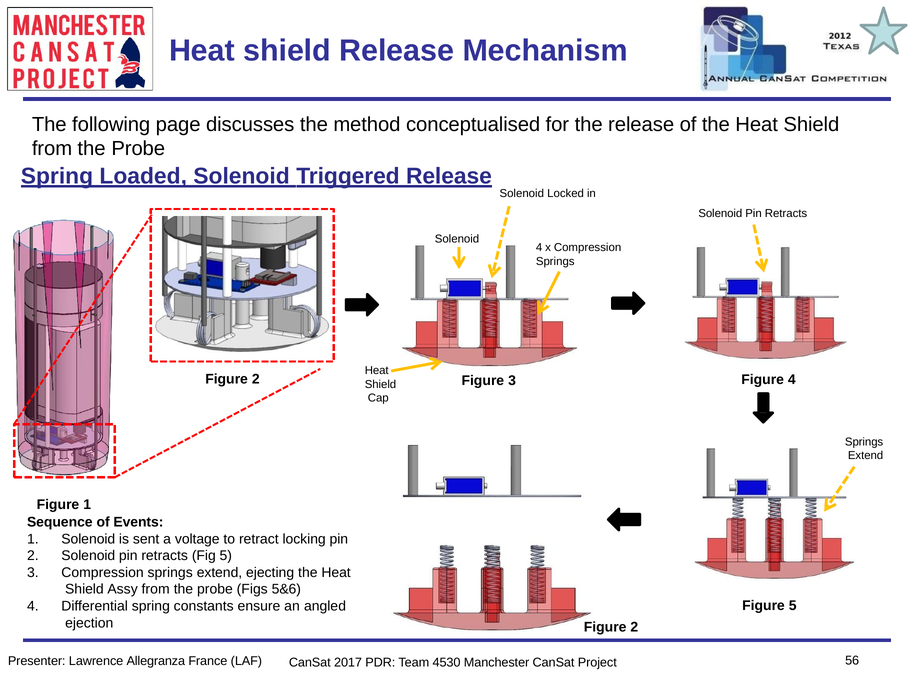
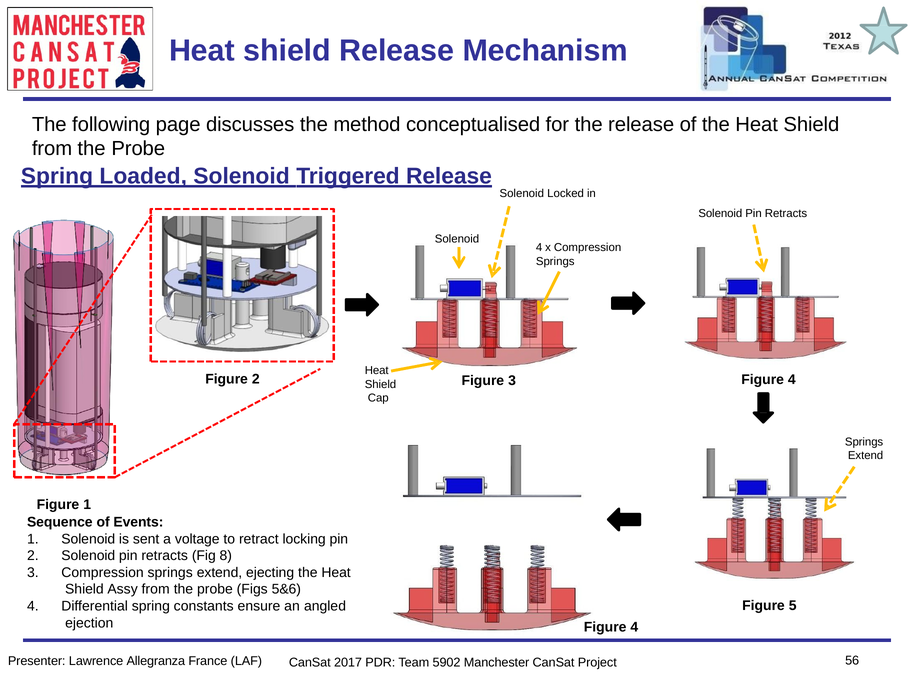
Fig 5: 5 -> 8
2 at (634, 627): 2 -> 4
4530: 4530 -> 5902
